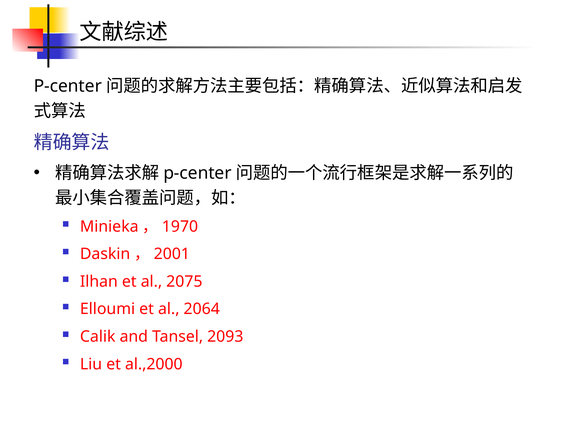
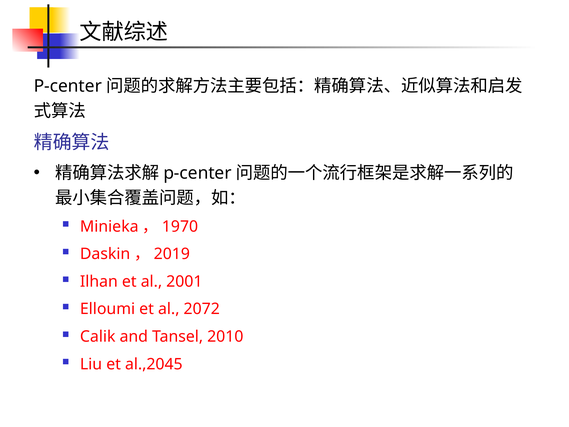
2001: 2001 -> 2019
2075: 2075 -> 2001
2064: 2064 -> 2072
2093: 2093 -> 2010
al.,2000: al.,2000 -> al.,2045
